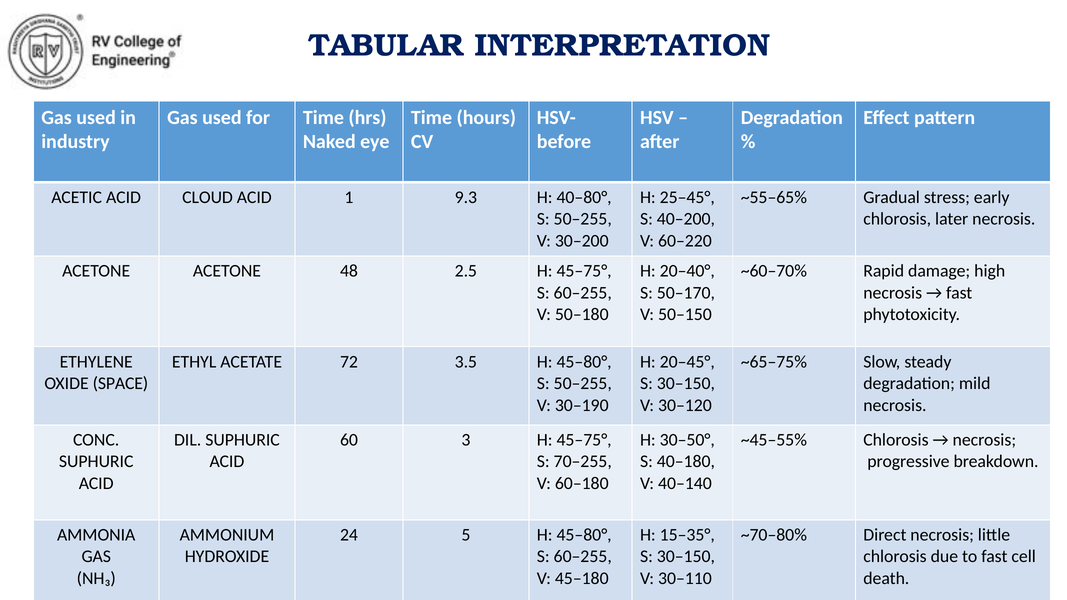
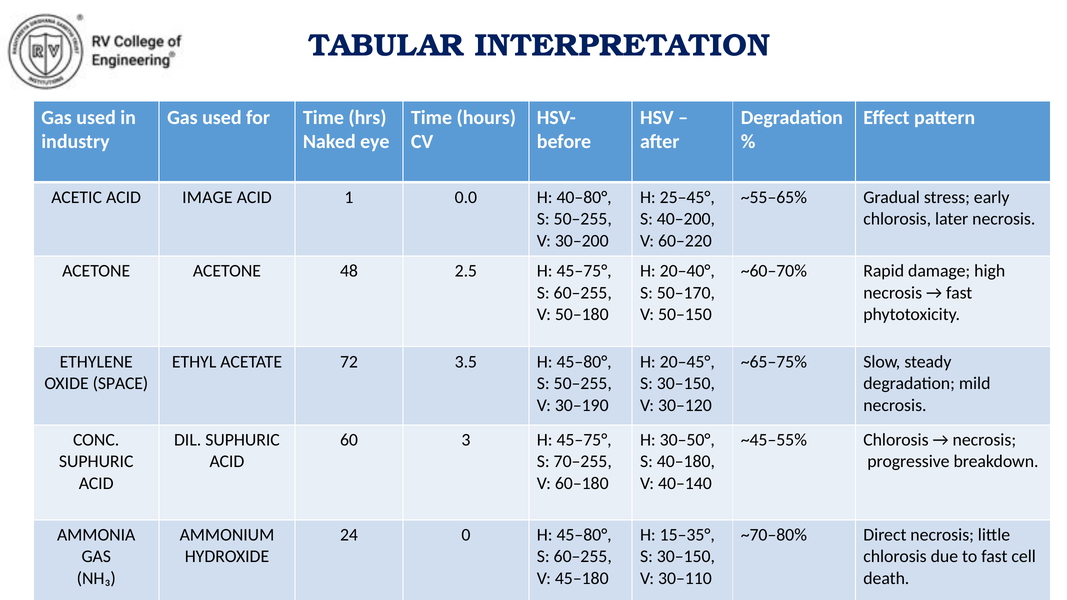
CLOUD: CLOUD -> IMAGE
9.3: 9.3 -> 0.0
5: 5 -> 0
